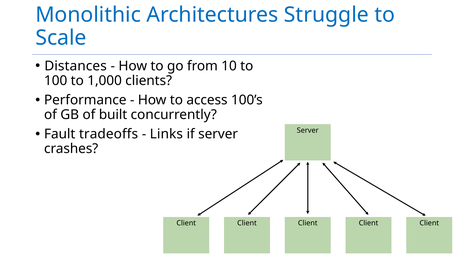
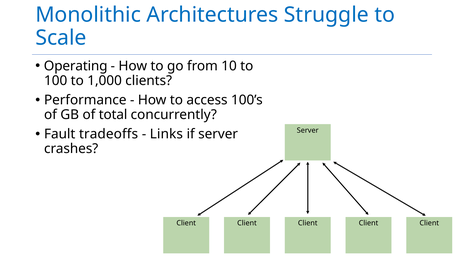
Distances: Distances -> Operating
built: built -> total
